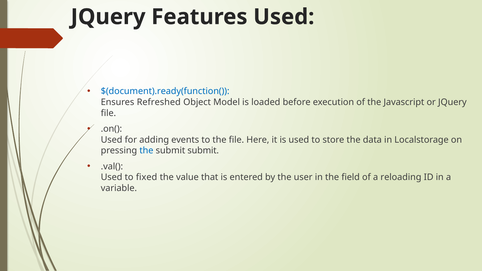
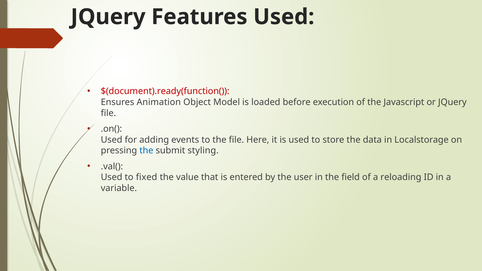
$(document).ready(function( colour: blue -> red
Refreshed: Refreshed -> Animation
submit submit: submit -> styling
